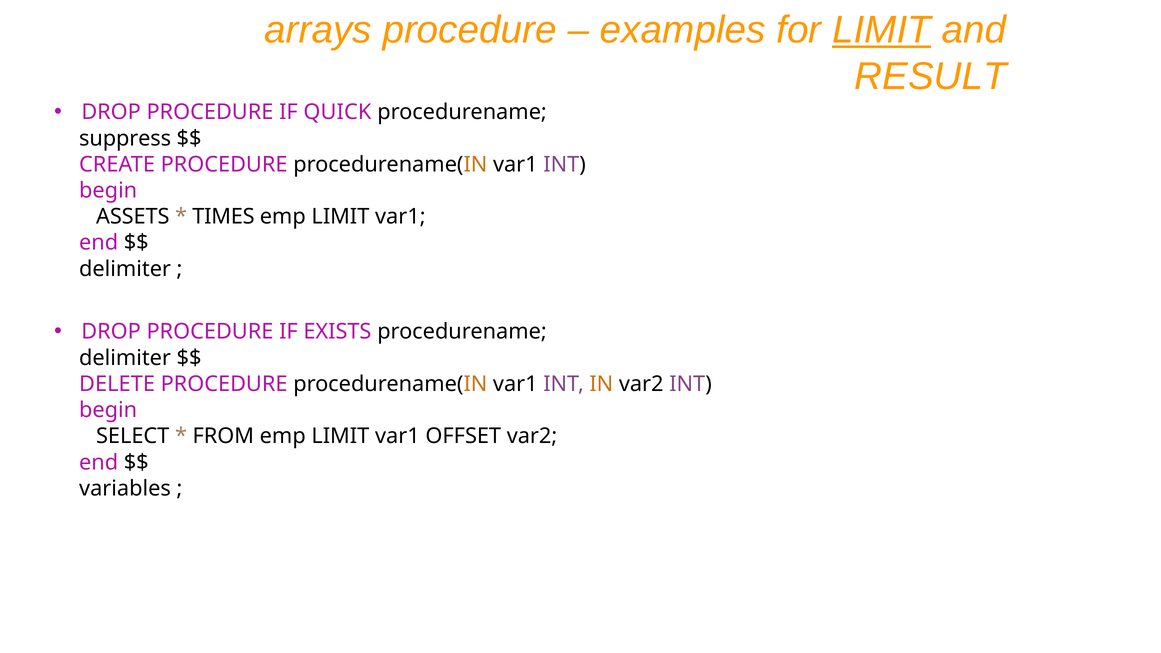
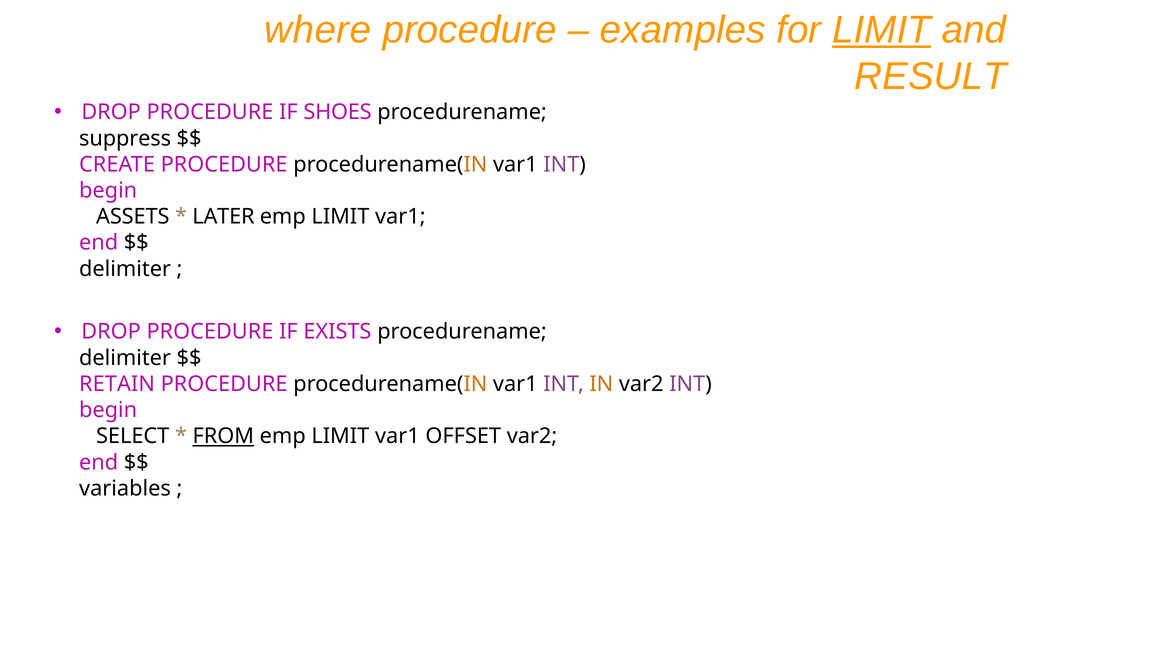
arrays: arrays -> where
QUICK: QUICK -> SHOES
TIMES: TIMES -> LATER
DELETE: DELETE -> RETAIN
FROM underline: none -> present
